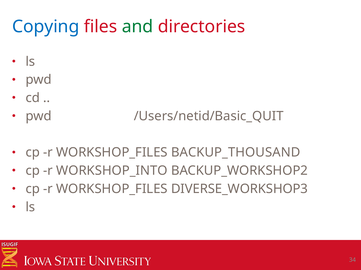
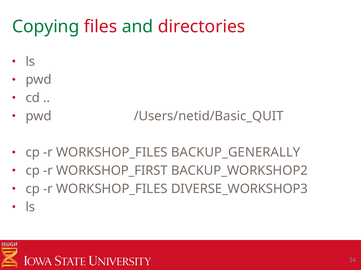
Copying colour: blue -> green
BACKUP_THOUSAND: BACKUP_THOUSAND -> BACKUP_GENERALLY
WORKSHOP_INTO: WORKSHOP_INTO -> WORKSHOP_FIRST
